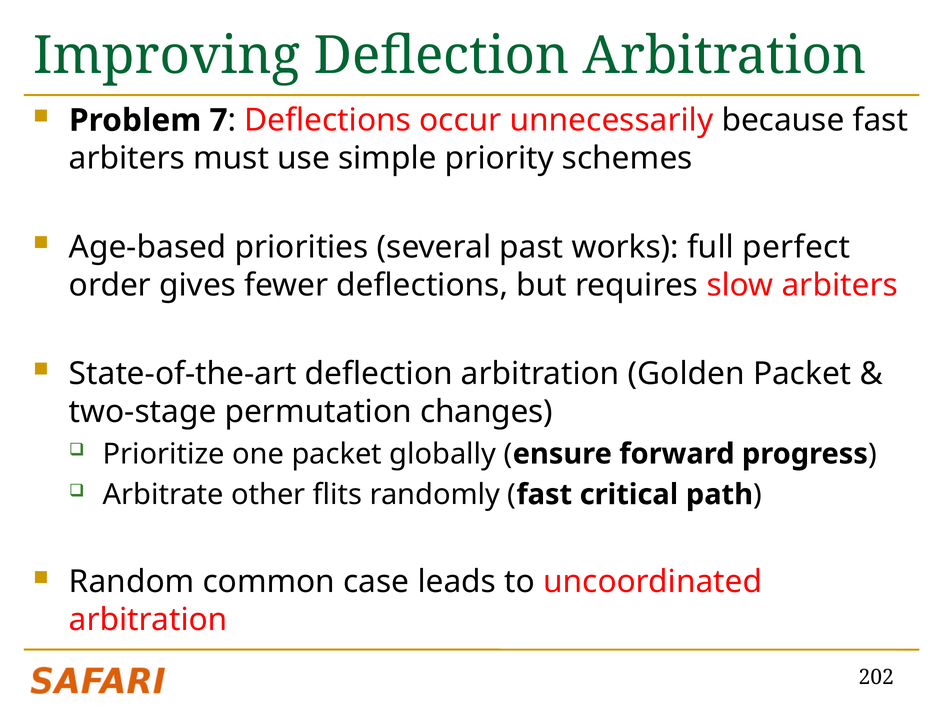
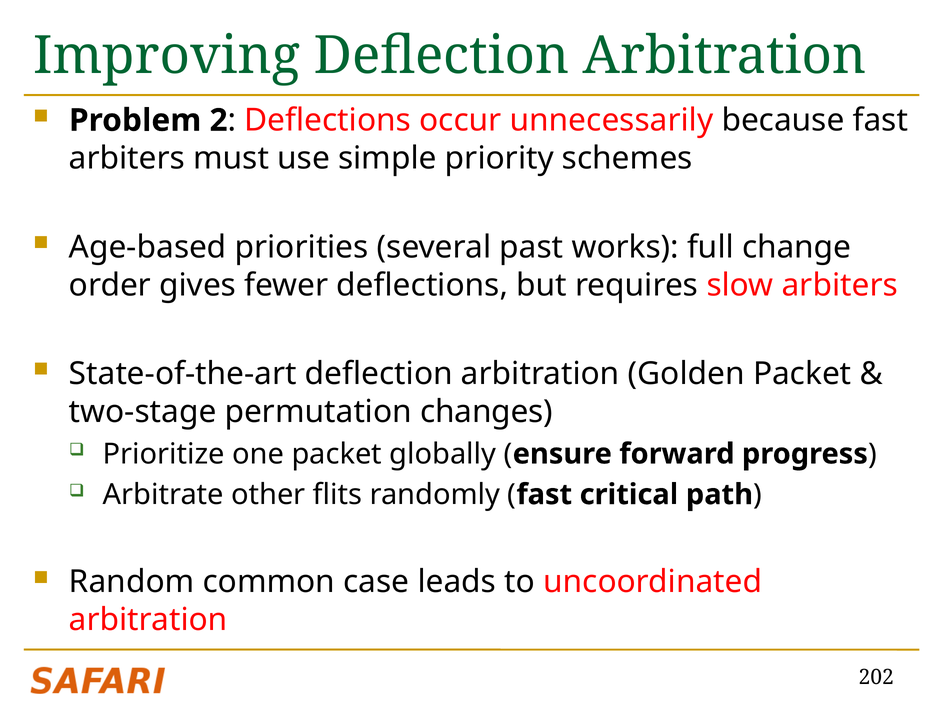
7: 7 -> 2
perfect: perfect -> change
